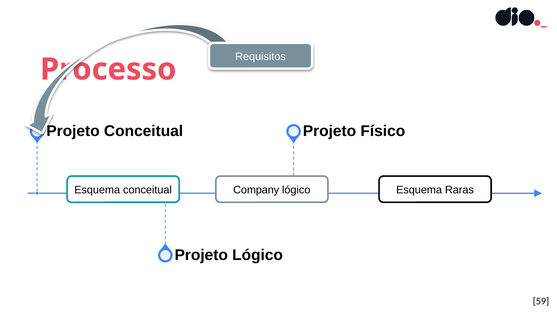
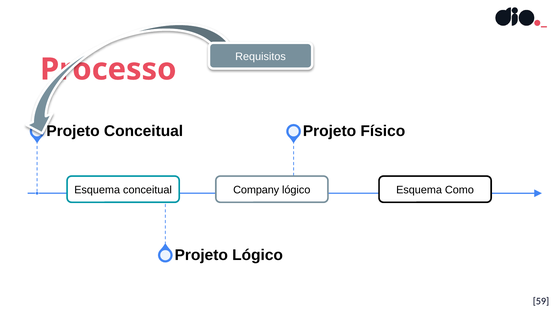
Raras: Raras -> Como
